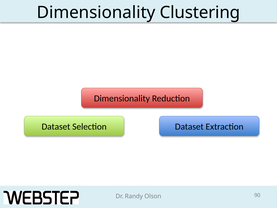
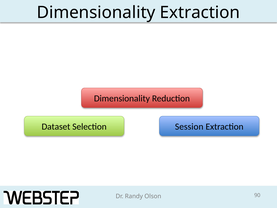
Dimensionality Clustering: Clustering -> Extraction
Selection Dataset: Dataset -> Session
